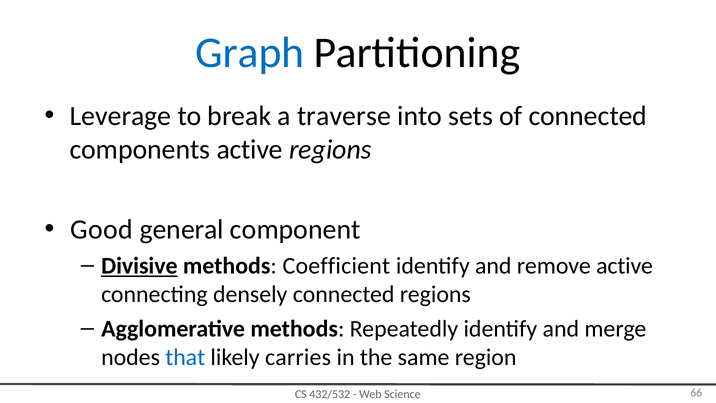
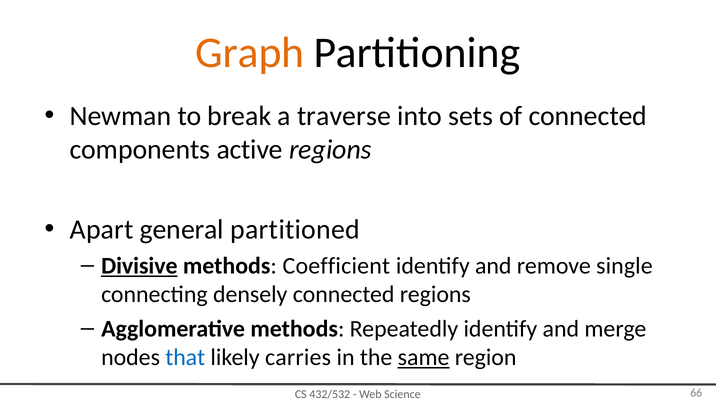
Graph colour: blue -> orange
Leverage: Leverage -> Newman
Good: Good -> Apart
component: component -> partitioned
remove active: active -> single
same underline: none -> present
